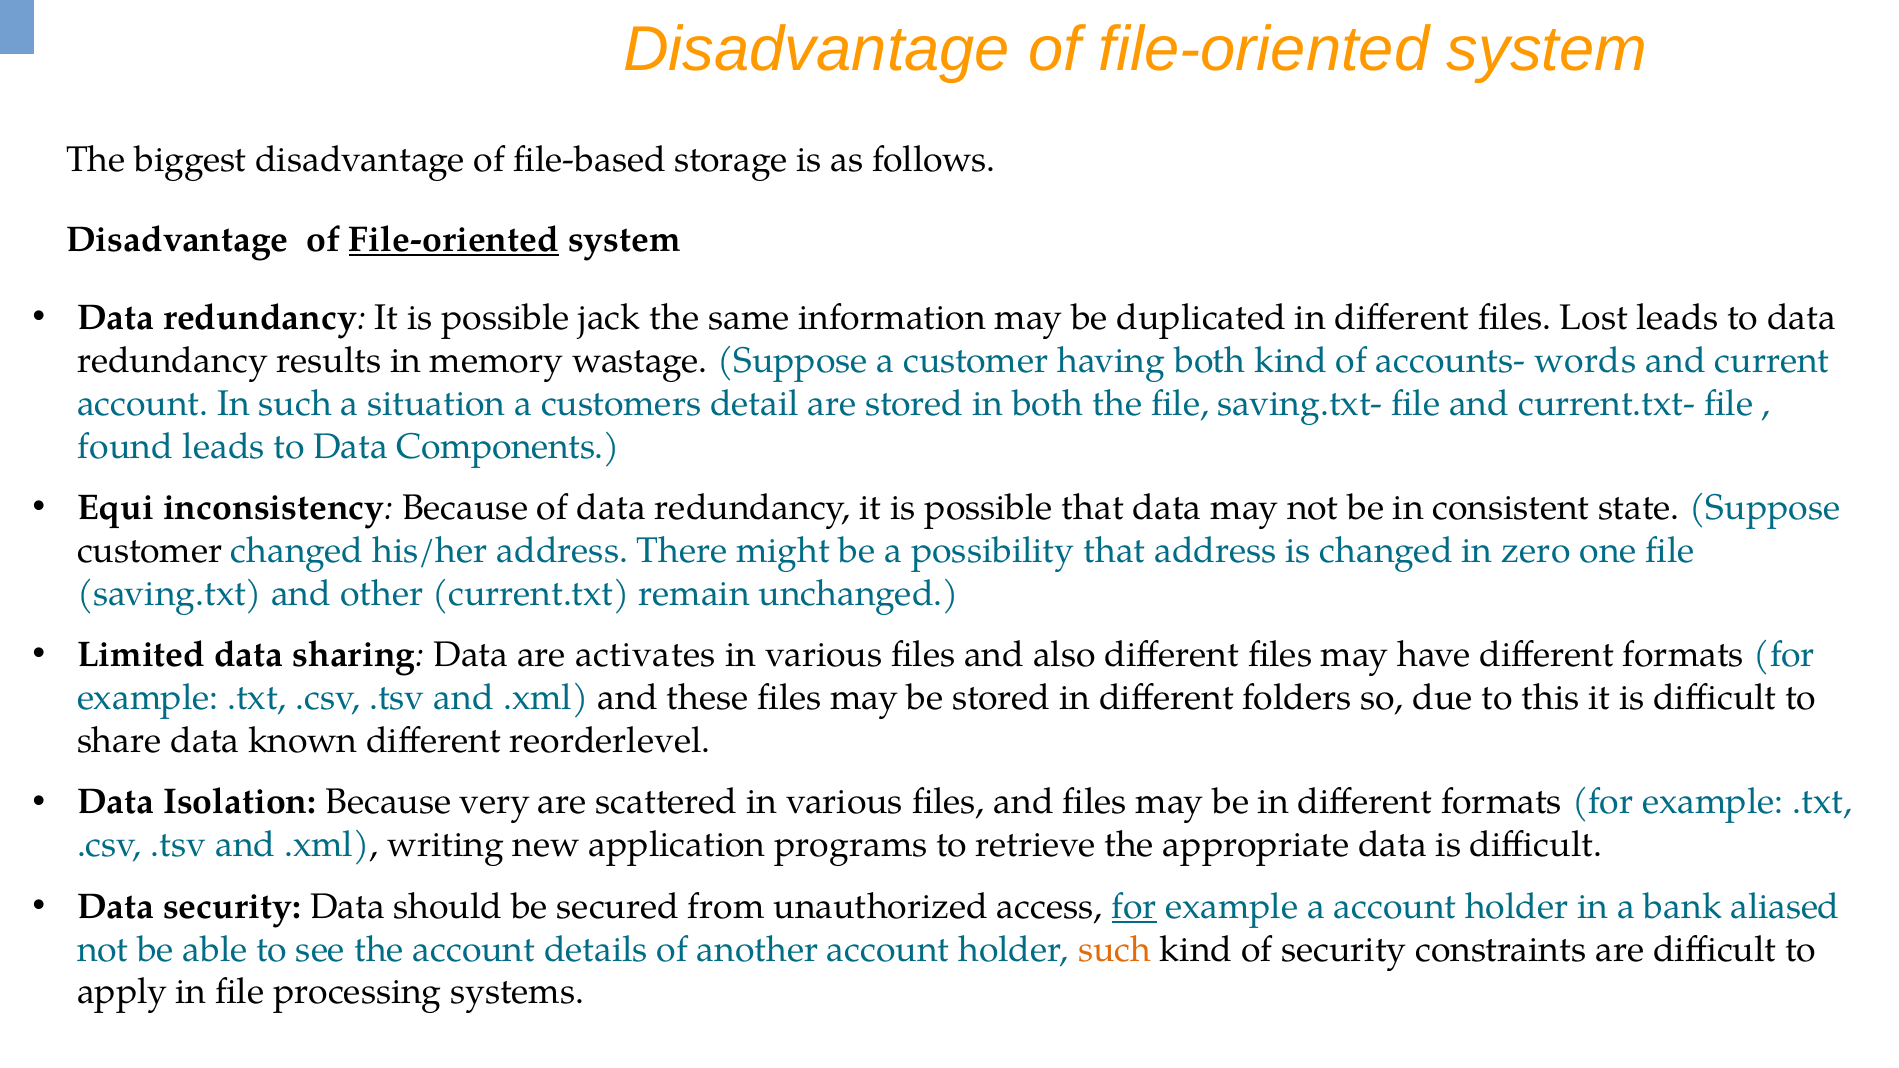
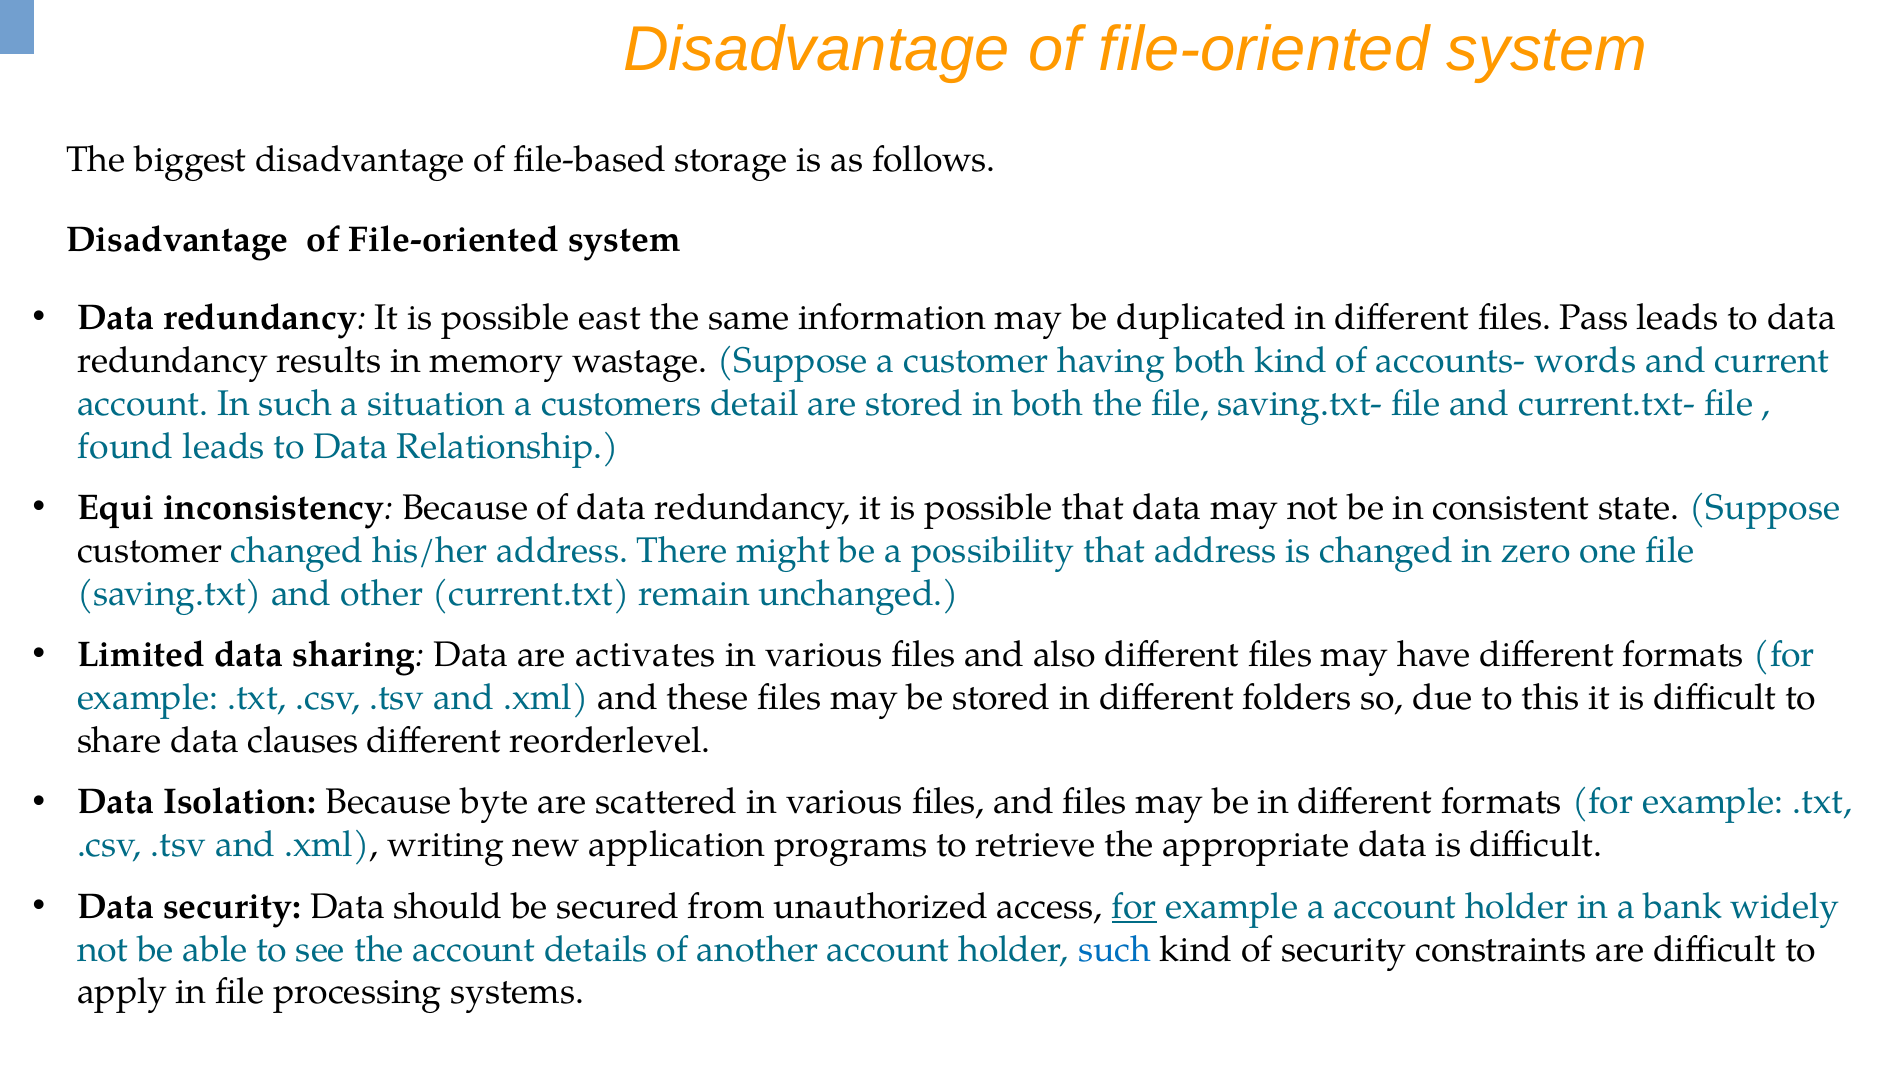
File-oriented at (454, 240) underline: present -> none
jack: jack -> east
Lost: Lost -> Pass
Components: Components -> Relationship
known: known -> clauses
very: very -> byte
aliased: aliased -> widely
such at (1115, 949) colour: orange -> blue
